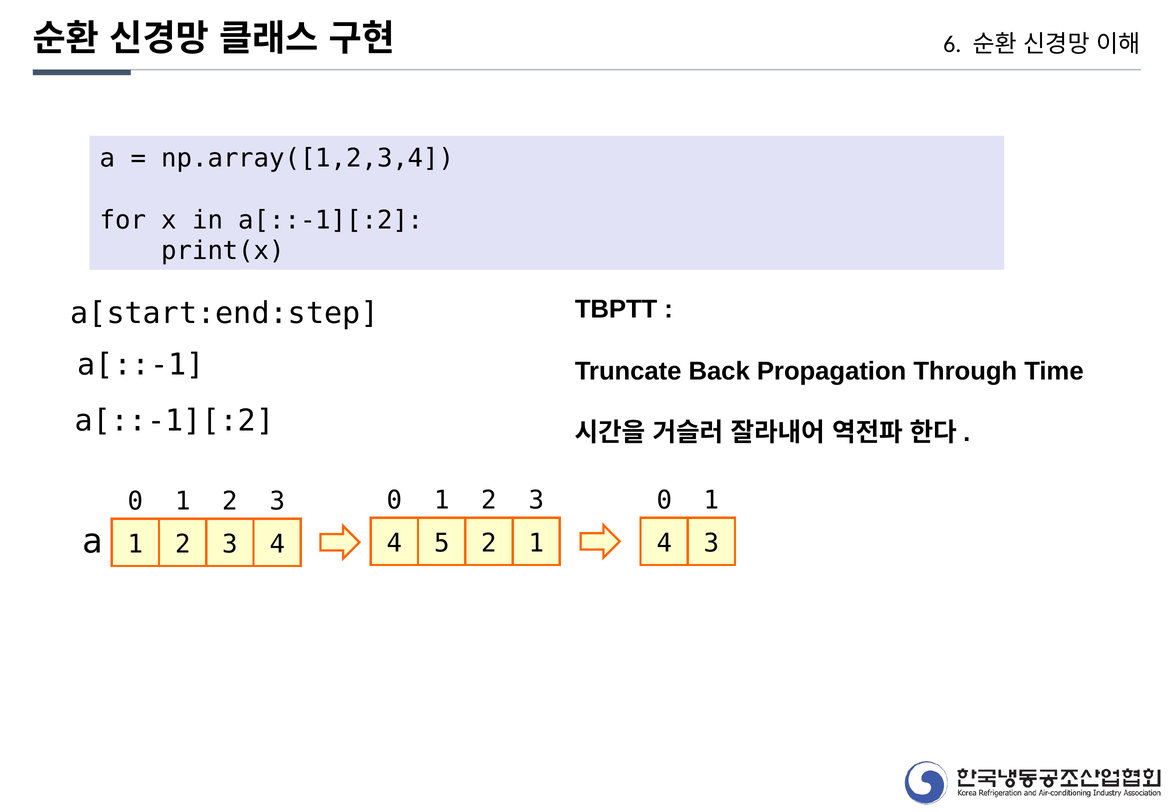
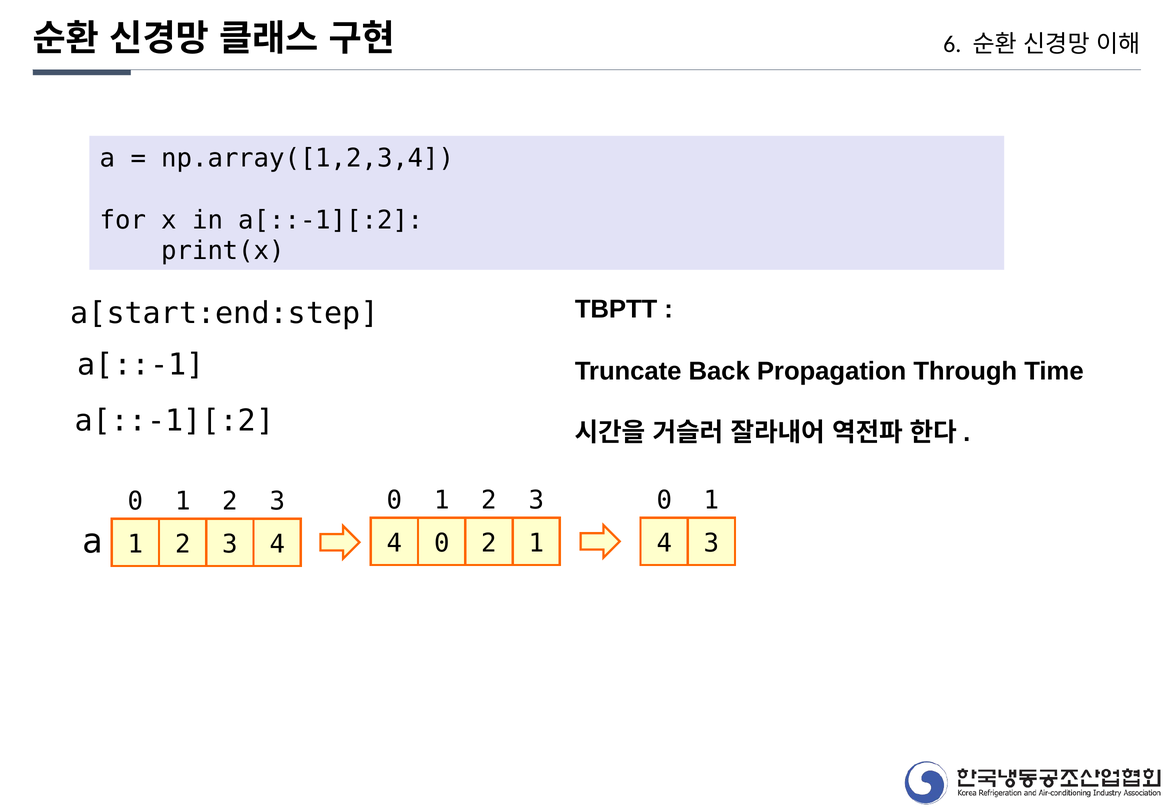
4 5: 5 -> 0
